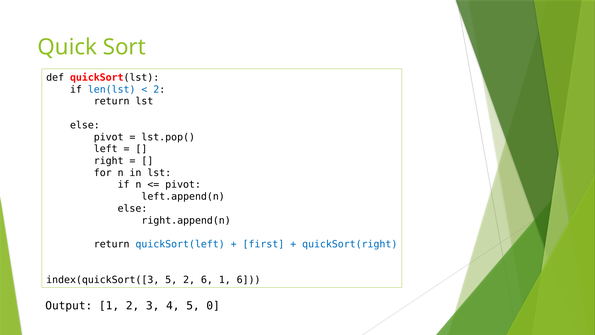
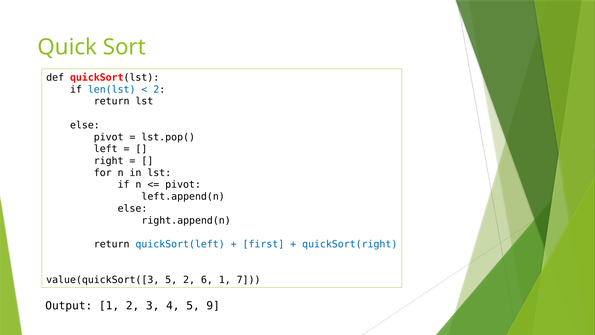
index(quickSort([3: index(quickSort([3 -> value(quickSort([3
1 6: 6 -> 7
0: 0 -> 9
